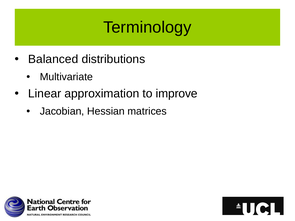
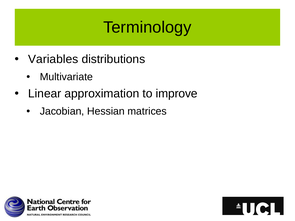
Balanced: Balanced -> Variables
